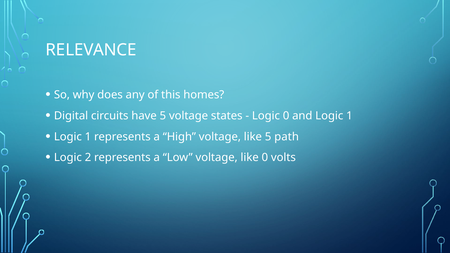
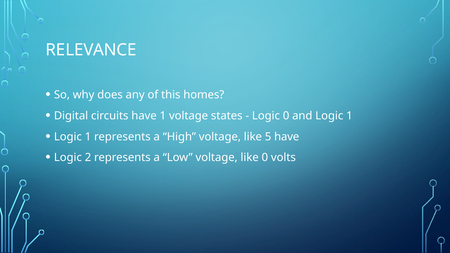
have 5: 5 -> 1
5 path: path -> have
